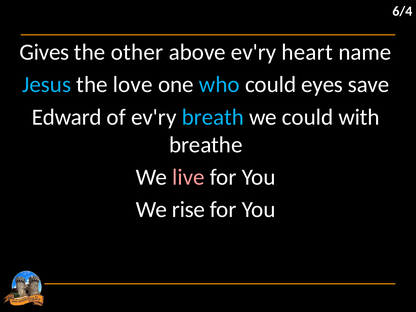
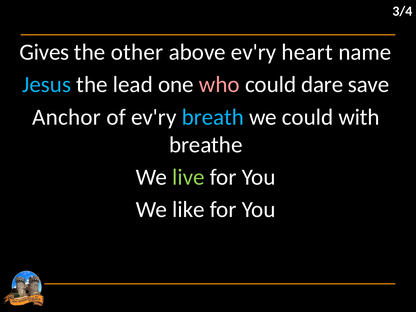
6/4: 6/4 -> 3/4
love: love -> lead
who colour: light blue -> pink
eyes: eyes -> dare
Edward: Edward -> Anchor
live colour: pink -> light green
rise: rise -> like
